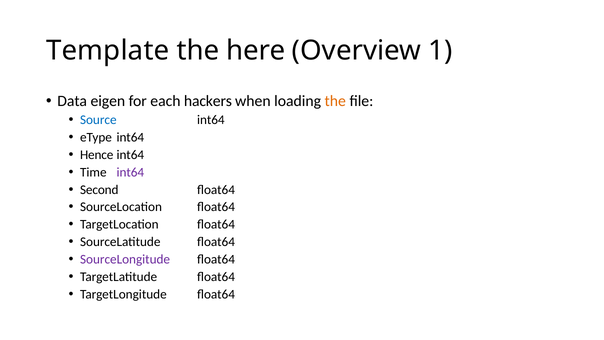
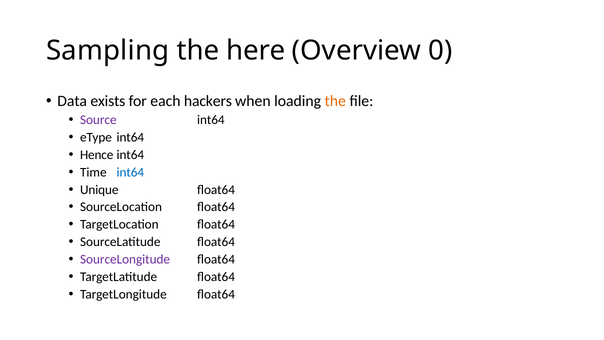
Template: Template -> Sampling
1: 1 -> 0
eigen: eigen -> exists
Source colour: blue -> purple
int64 at (130, 172) colour: purple -> blue
Second: Second -> Unique
